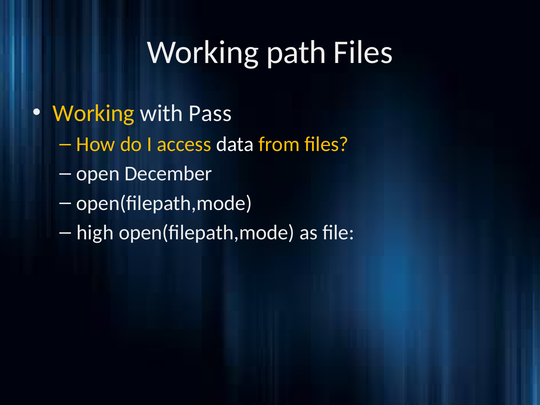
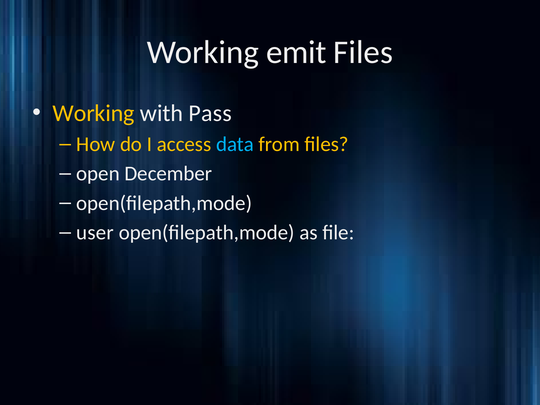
path: path -> emit
data colour: white -> light blue
high: high -> user
